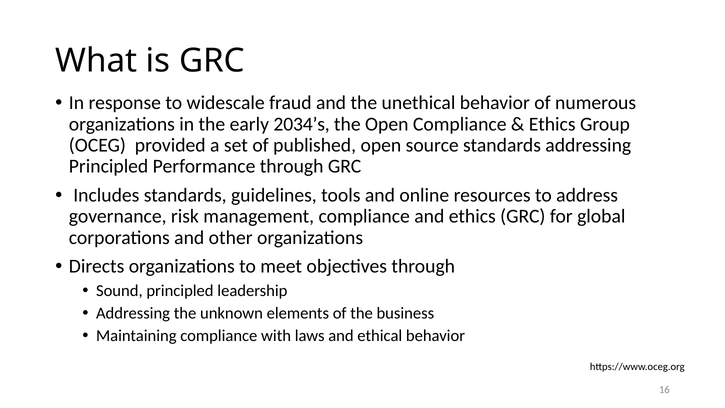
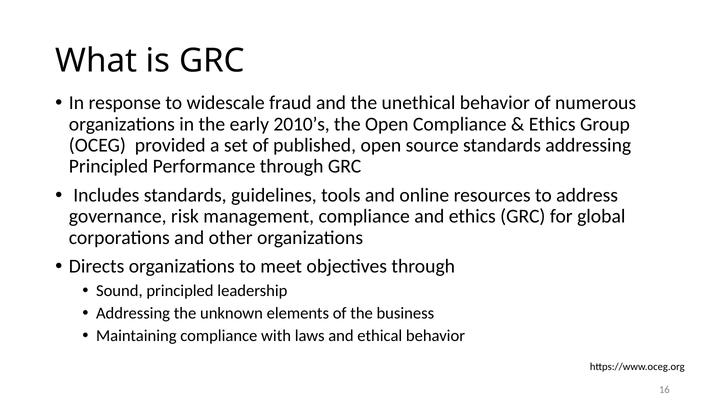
2034’s: 2034’s -> 2010’s
